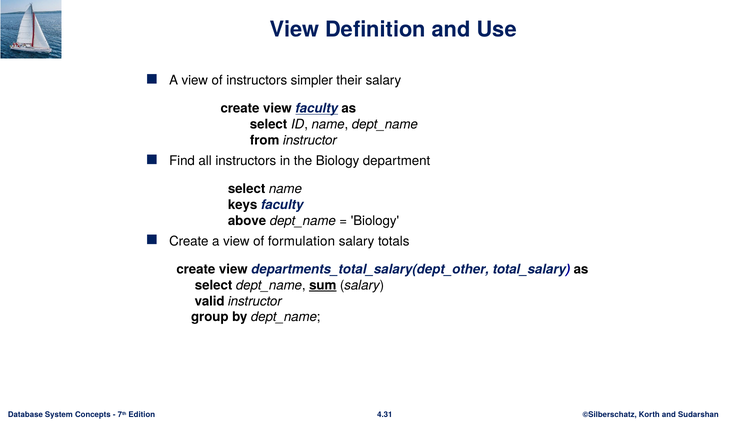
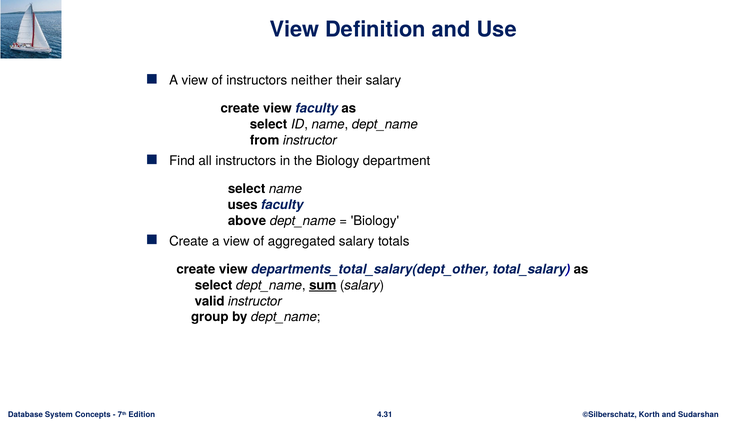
simpler: simpler -> neither
faculty at (317, 108) underline: present -> none
keys: keys -> uses
formulation: formulation -> aggregated
